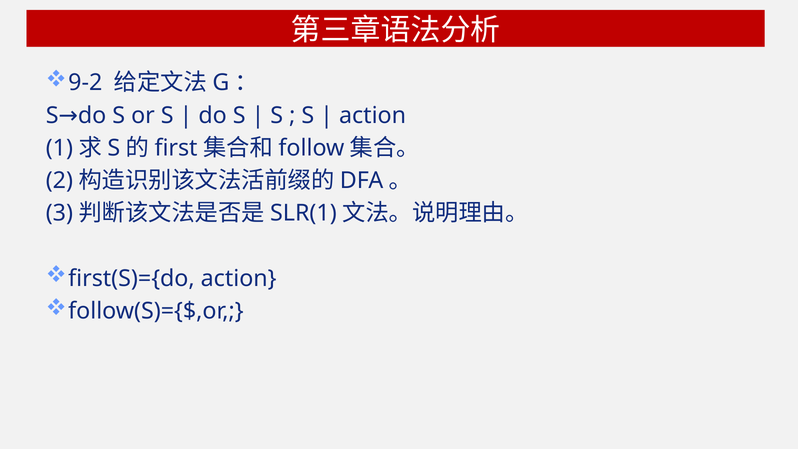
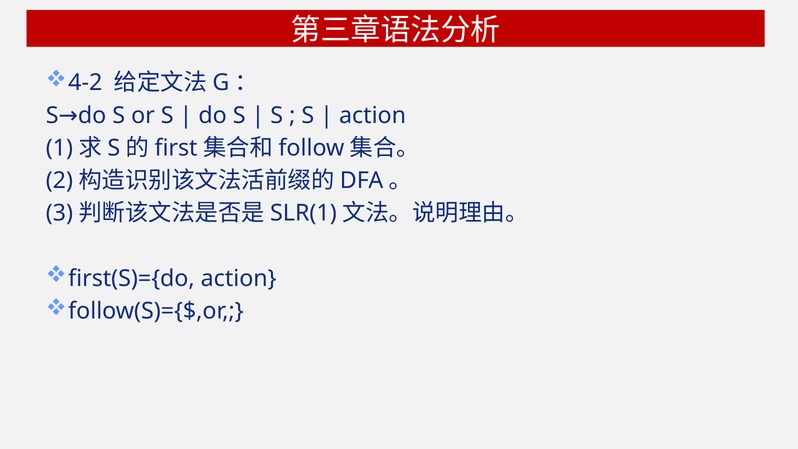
9-2: 9-2 -> 4-2
